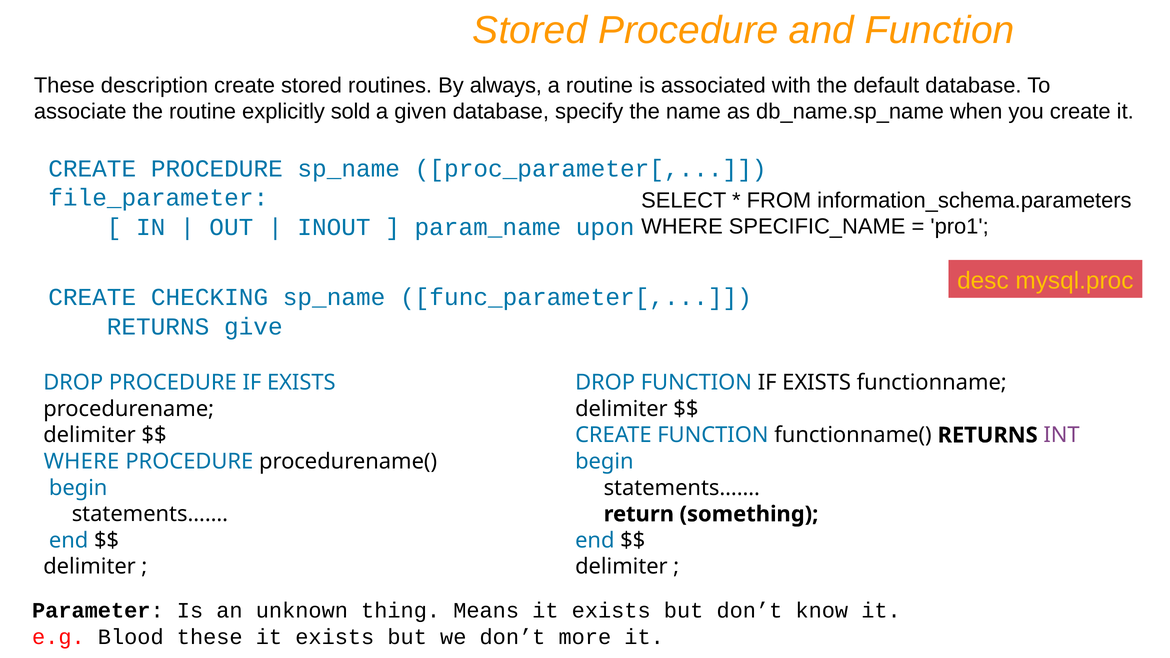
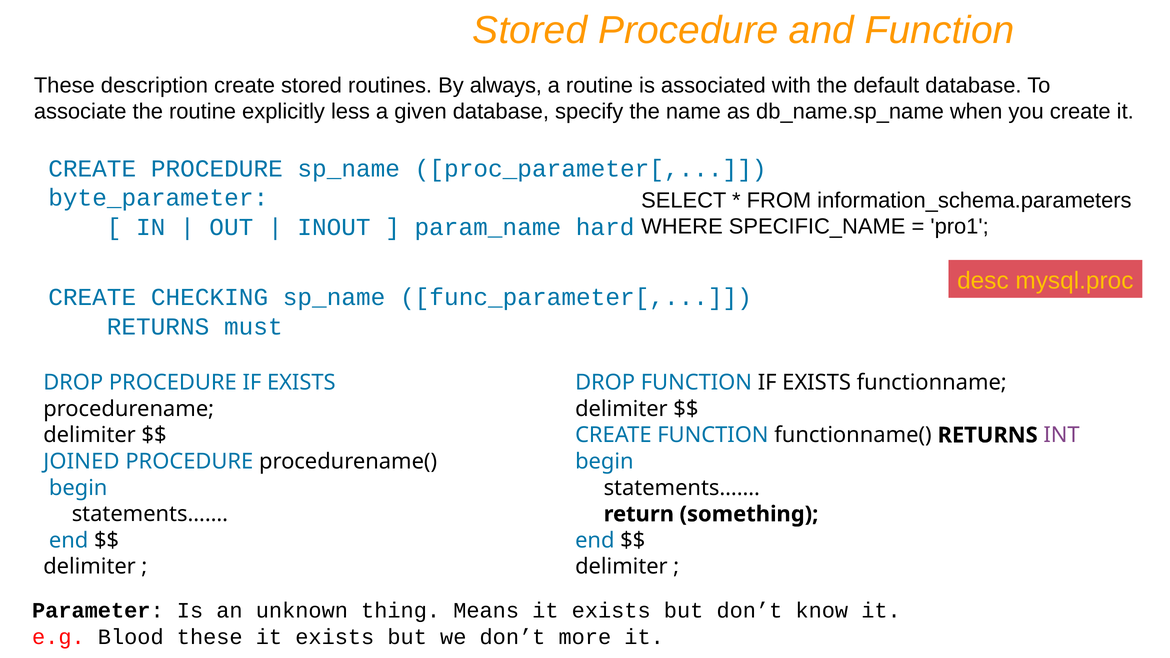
sold: sold -> less
file_parameter: file_parameter -> byte_parameter
upon: upon -> hard
give: give -> must
WHERE at (81, 462): WHERE -> JOINED
